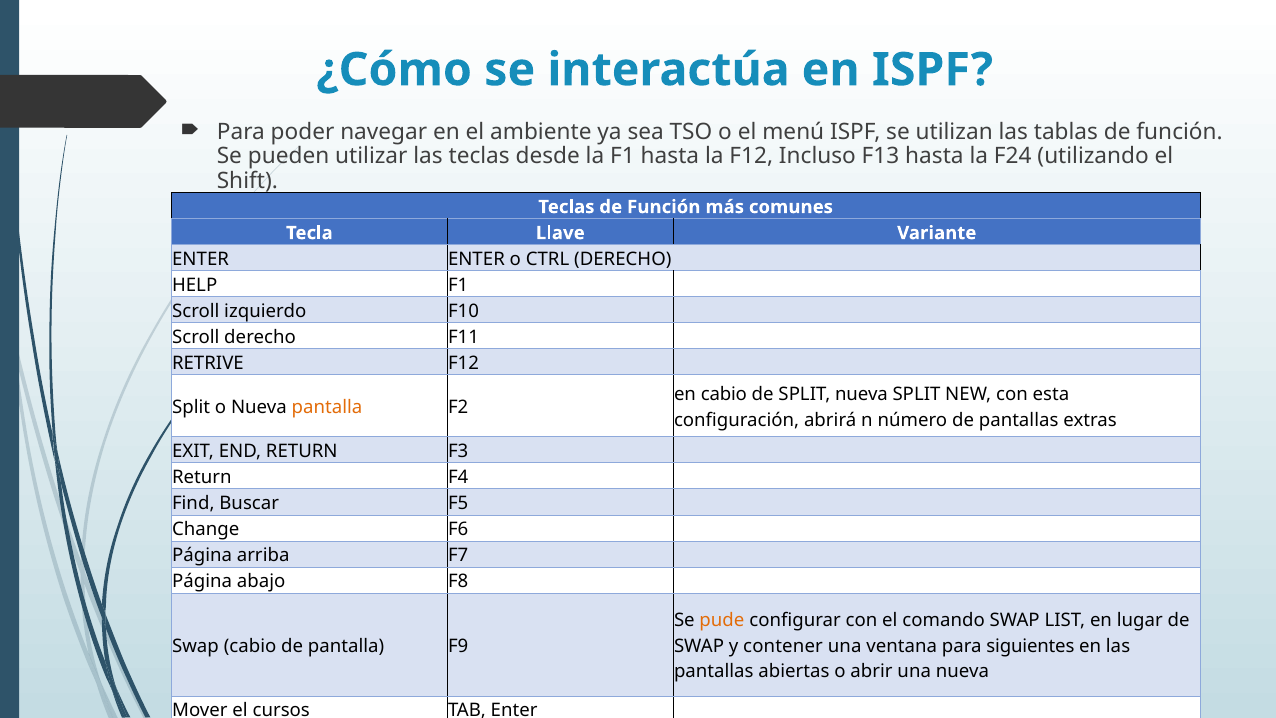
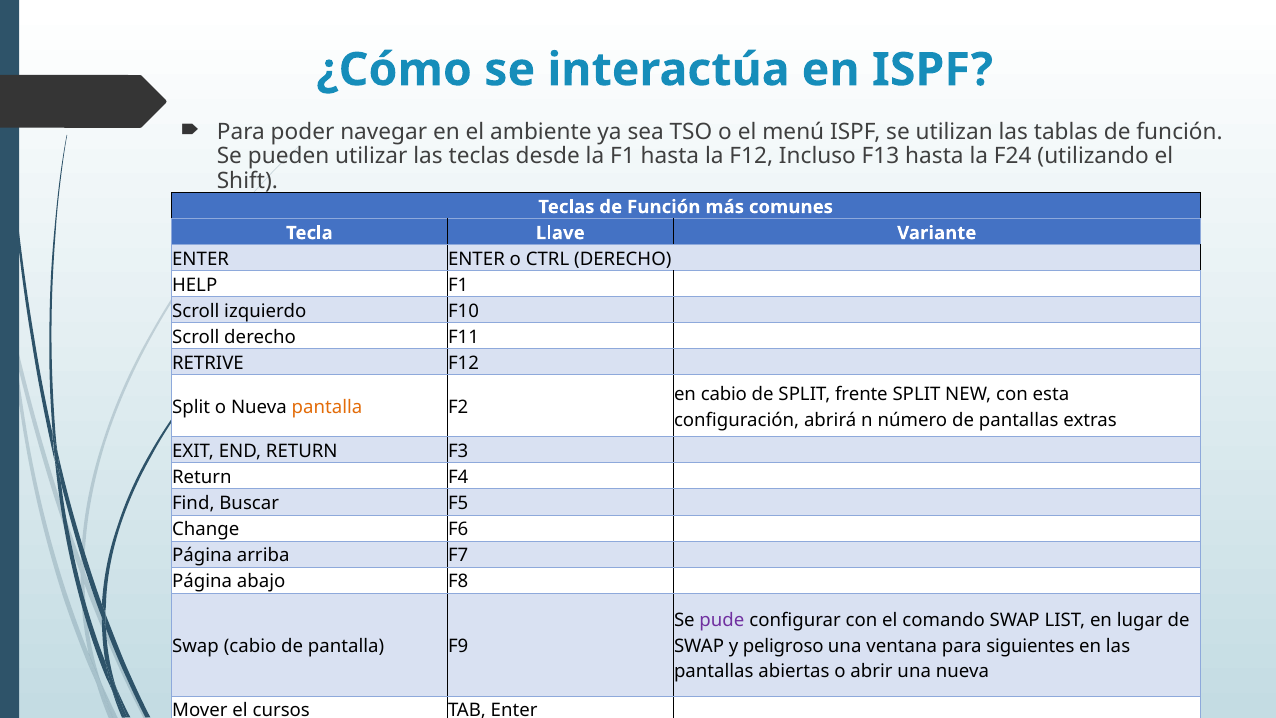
SPLIT nueva: nueva -> frente
pude colour: orange -> purple
contener: contener -> peligroso
